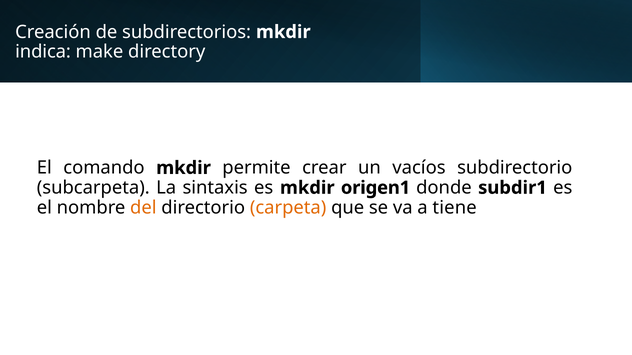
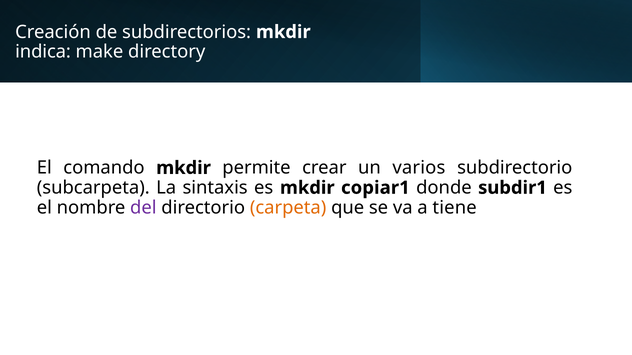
vacíos: vacíos -> varios
origen1: origen1 -> copiar1
del colour: orange -> purple
